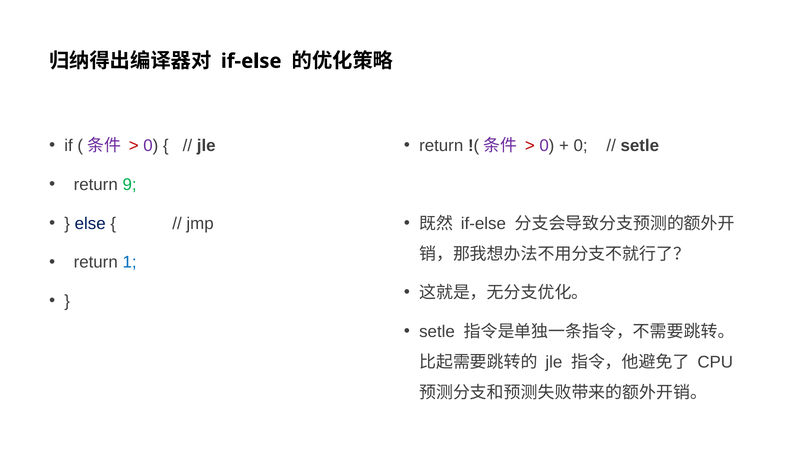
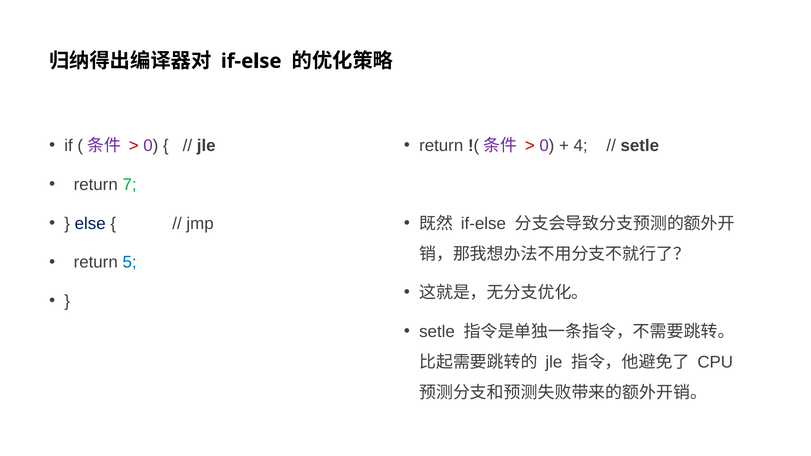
0 at (581, 146): 0 -> 4
9: 9 -> 7
1: 1 -> 5
